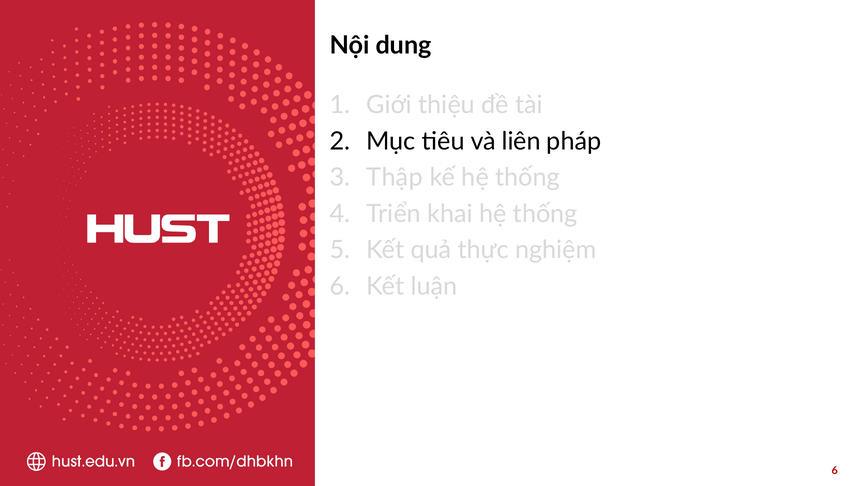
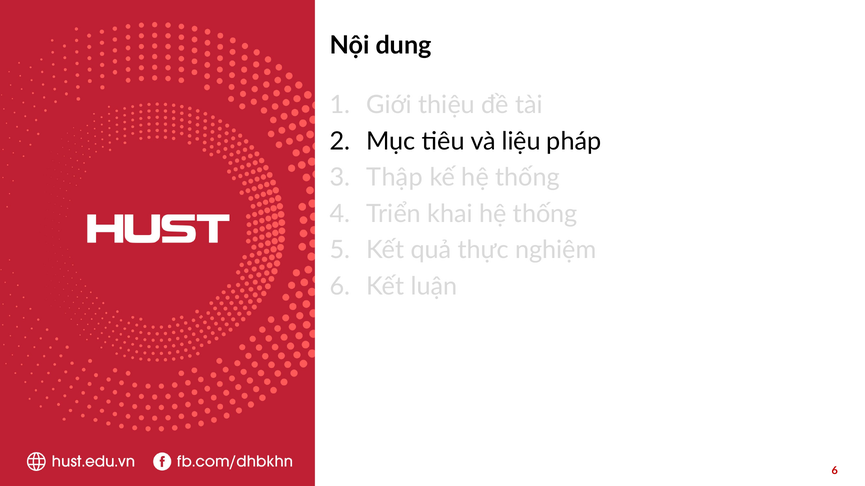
liên: liên -> liệu
